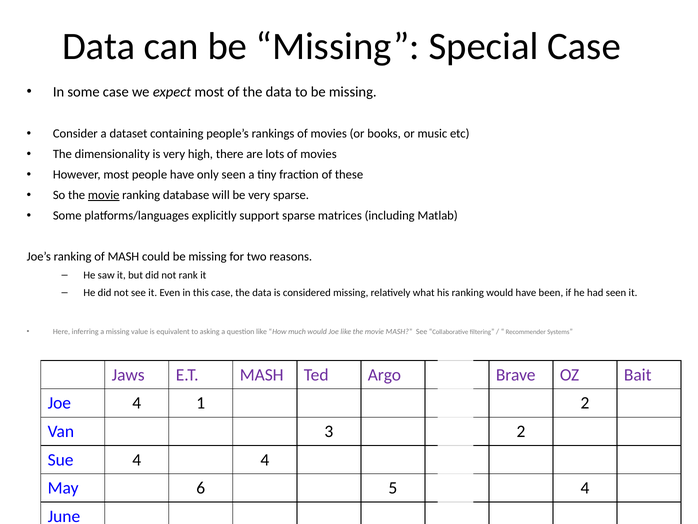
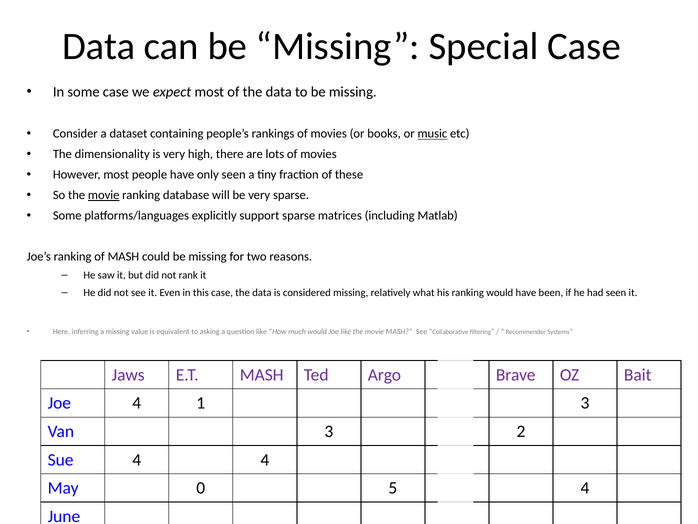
music underline: none -> present
1 2: 2 -> 3
6: 6 -> 0
